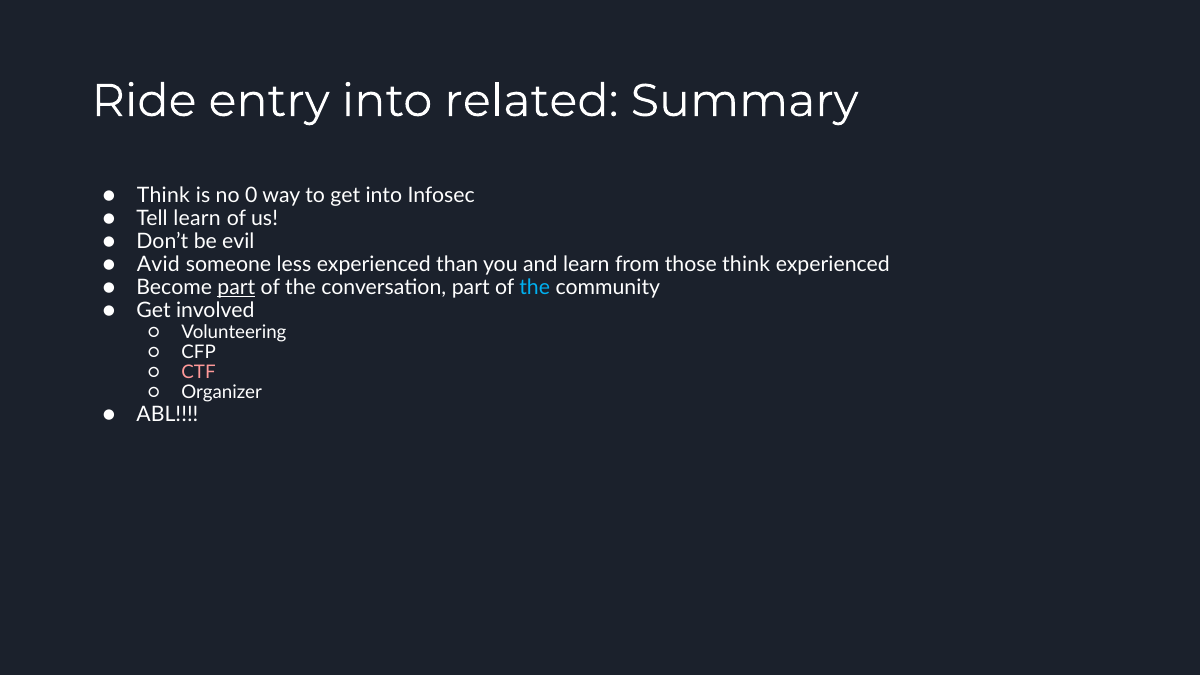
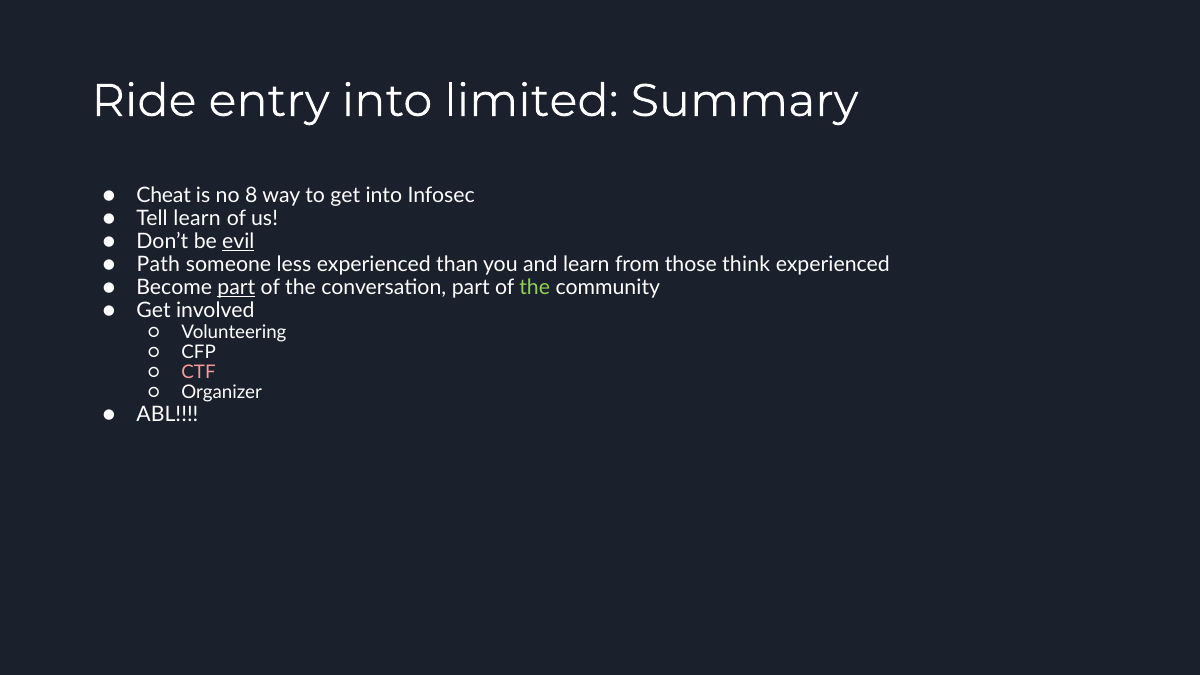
related: related -> limited
Think at (163, 196): Think -> Cheat
0: 0 -> 8
evil underline: none -> present
Avid: Avid -> Path
the at (535, 287) colour: light blue -> light green
